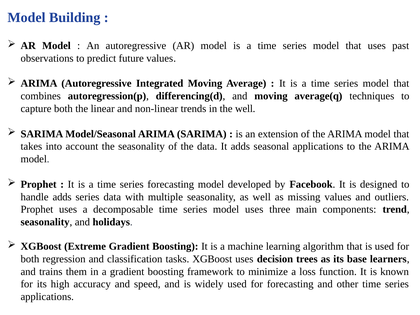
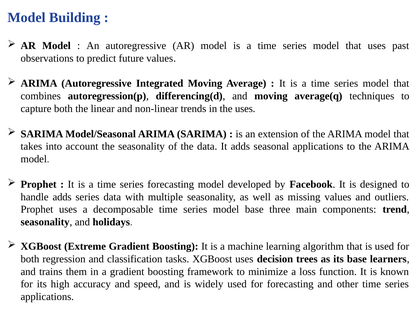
the well: well -> uses
model uses: uses -> base
